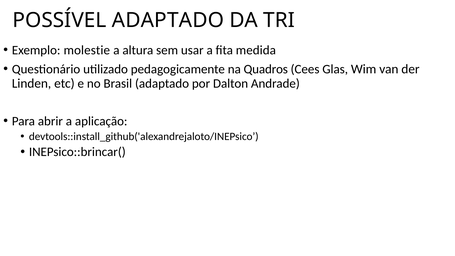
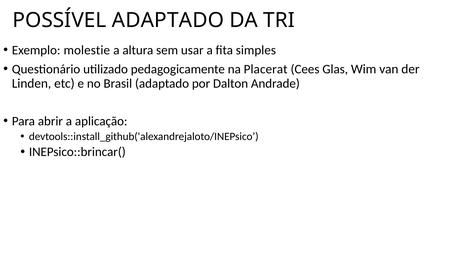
medida: medida -> simples
Quadros: Quadros -> Placerat
